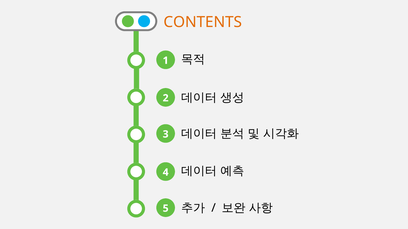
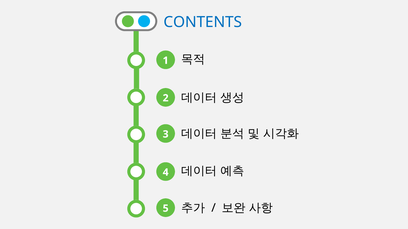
CONTENTS colour: orange -> blue
